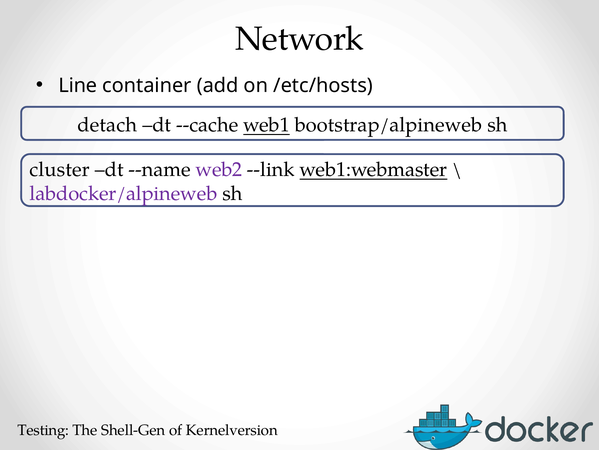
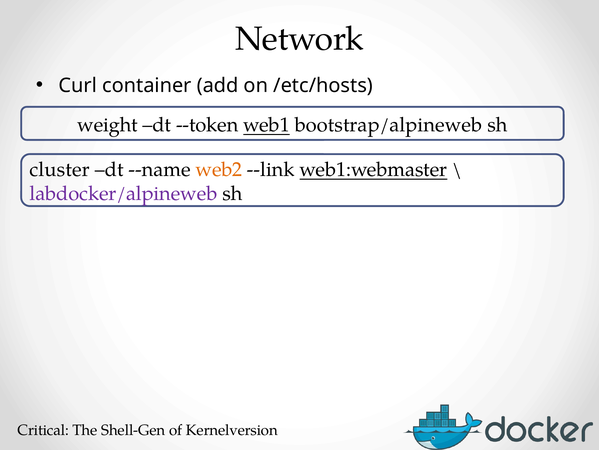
Line: Line -> Curl
detach: detach -> weight
--cache: --cache -> --token
web2 colour: purple -> orange
Testing: Testing -> Critical
